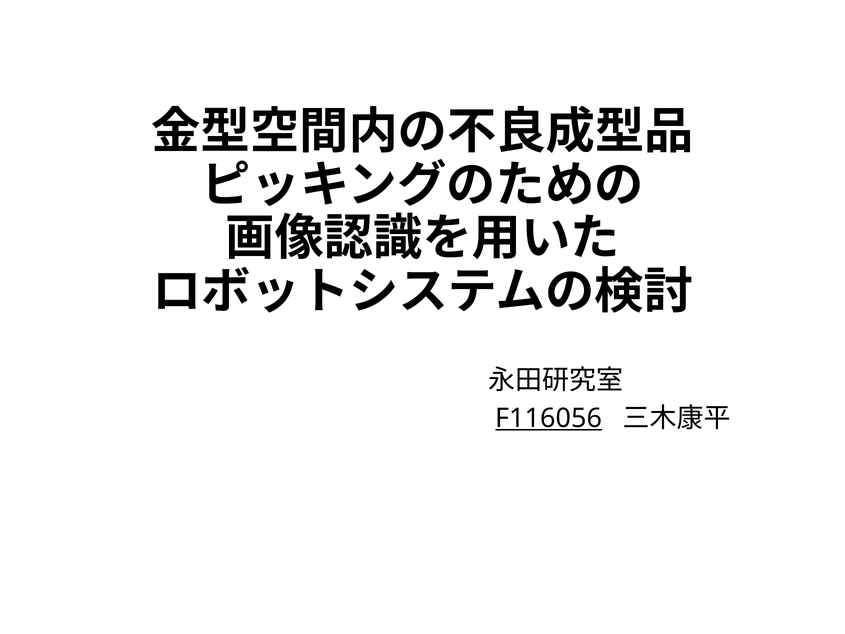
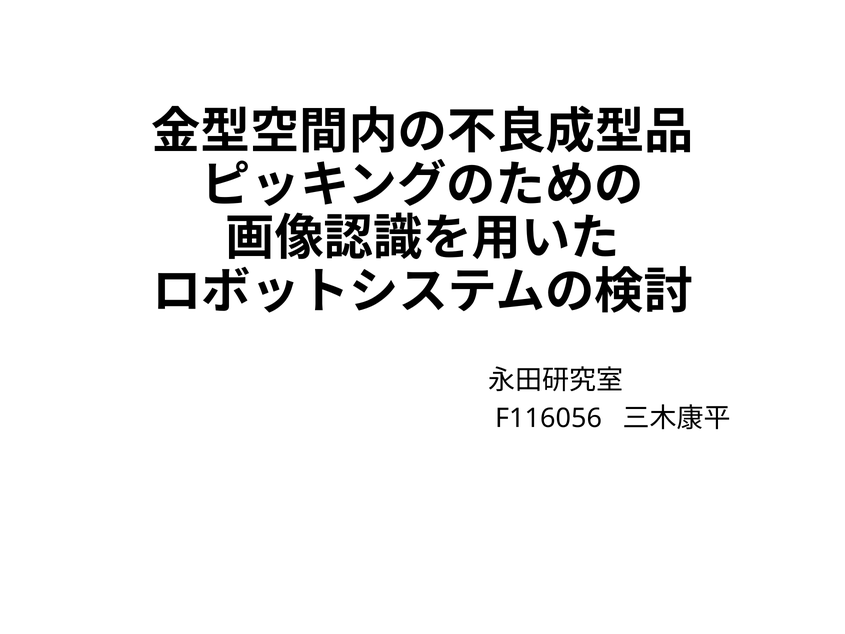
F116056 underline: present -> none
